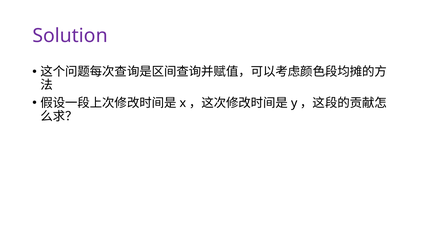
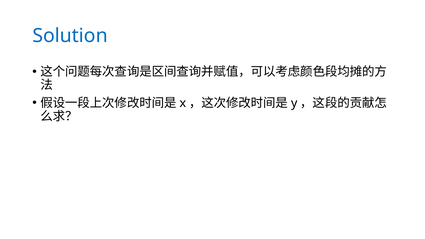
Solution colour: purple -> blue
